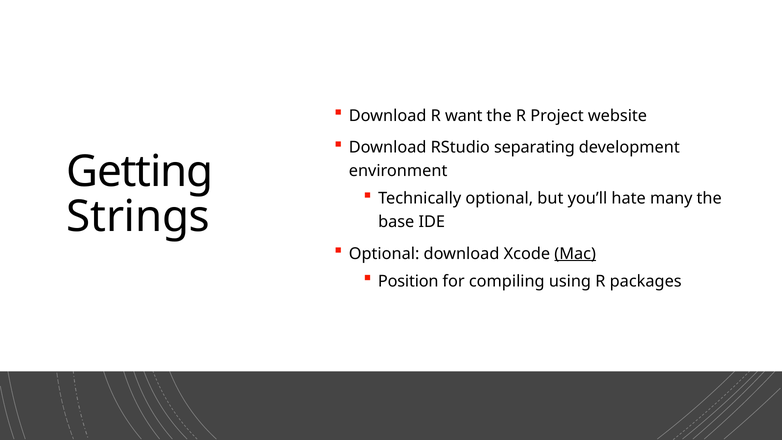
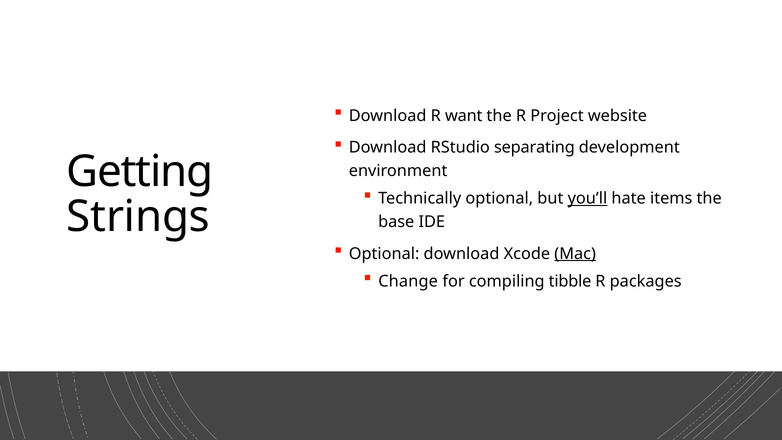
you’ll underline: none -> present
many: many -> items
Position: Position -> Change
using: using -> tibble
